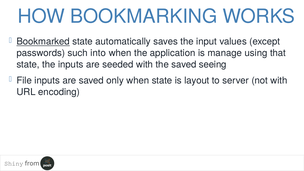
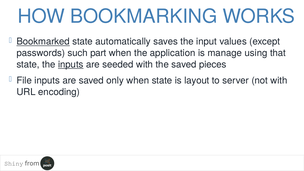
into: into -> part
inputs at (71, 64) underline: none -> present
seeing: seeing -> pieces
